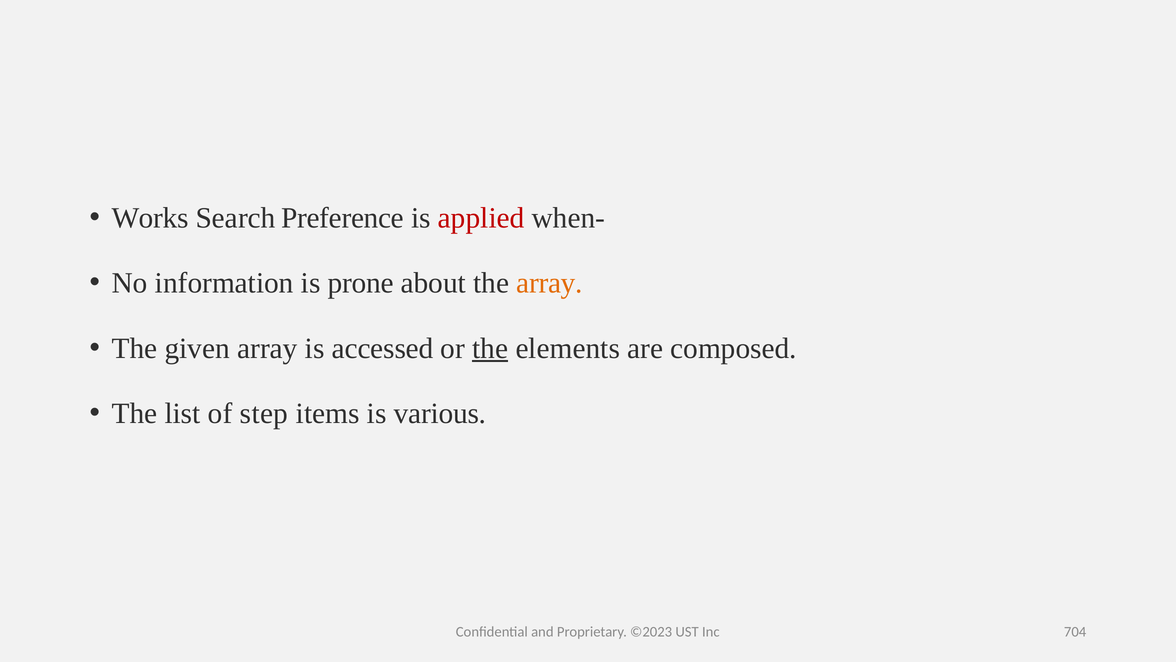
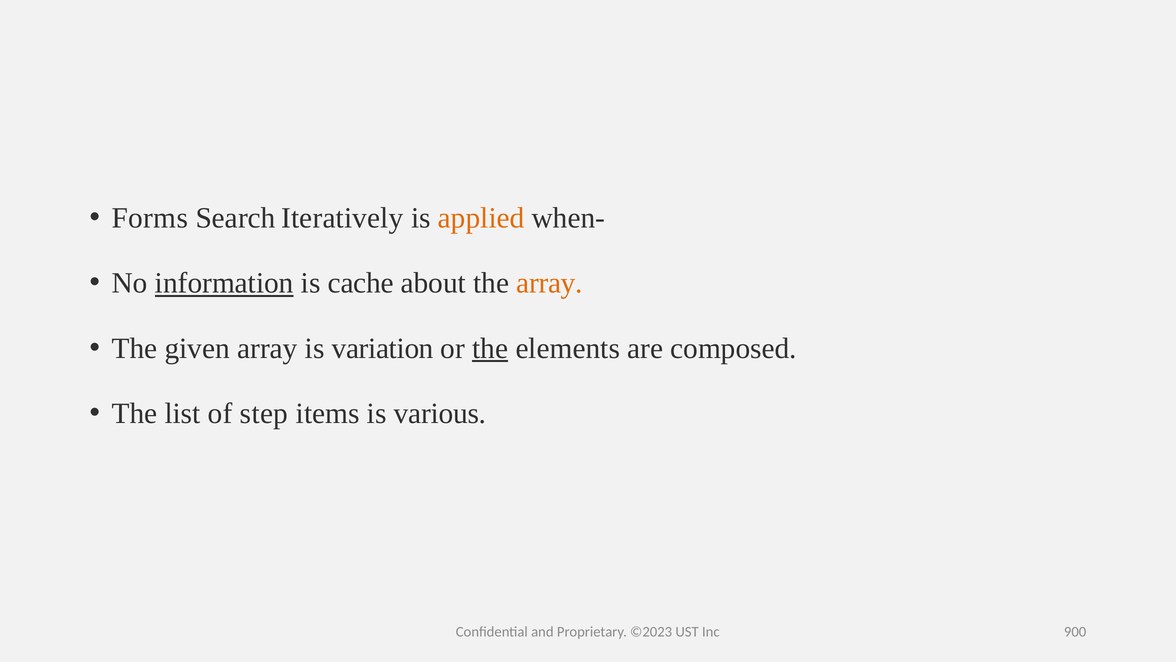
Works: Works -> Forms
Preference: Preference -> Iteratively
applied colour: red -> orange
information underline: none -> present
prone: prone -> cache
accessed: accessed -> variation
704: 704 -> 900
